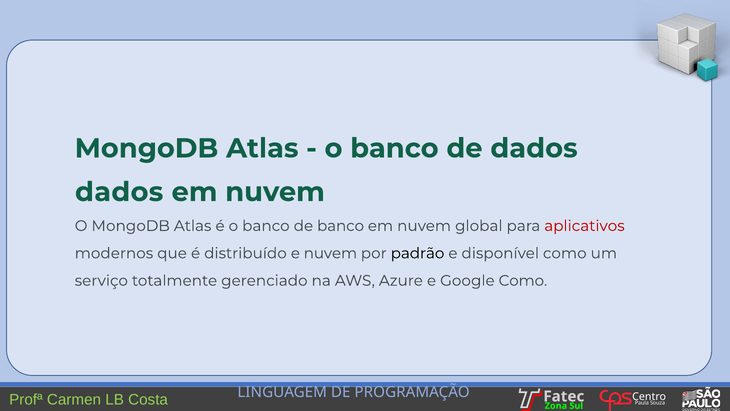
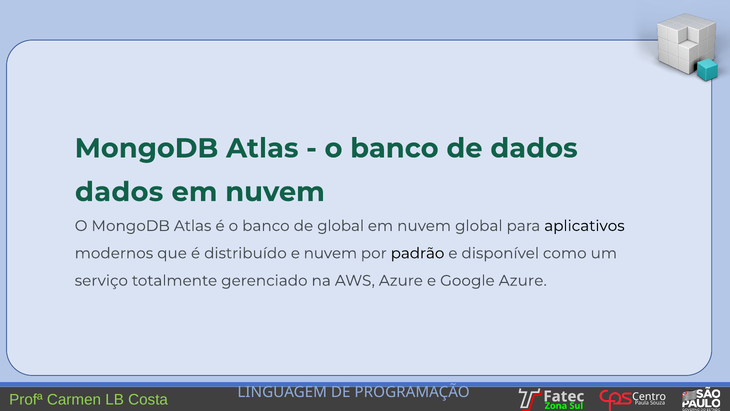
de banco: banco -> global
aplicativos colour: red -> black
Google Como: Como -> Azure
